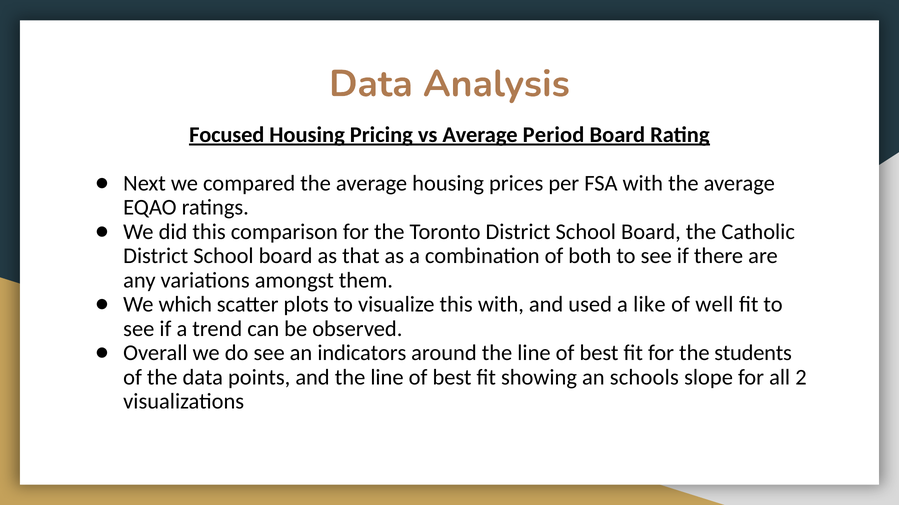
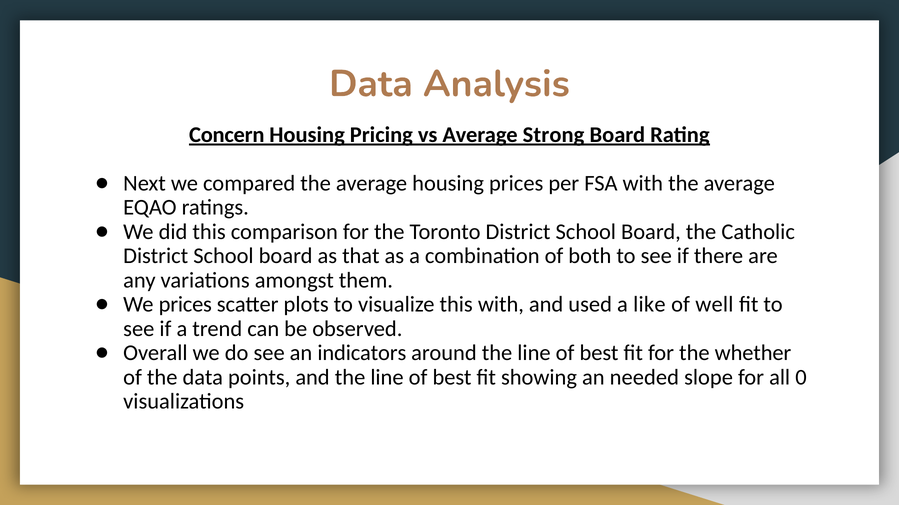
Focused: Focused -> Concern
Period: Period -> Strong
We which: which -> prices
students: students -> whether
schools: schools -> needed
2: 2 -> 0
